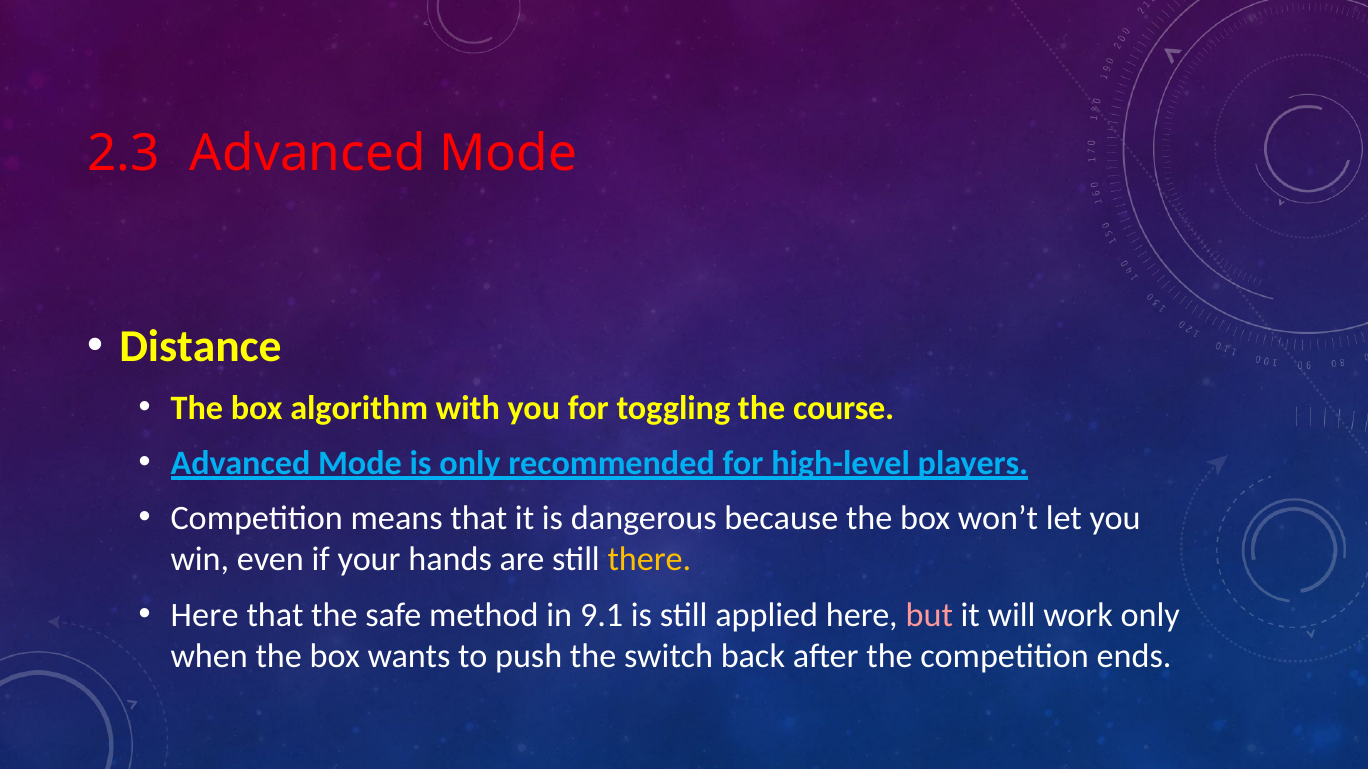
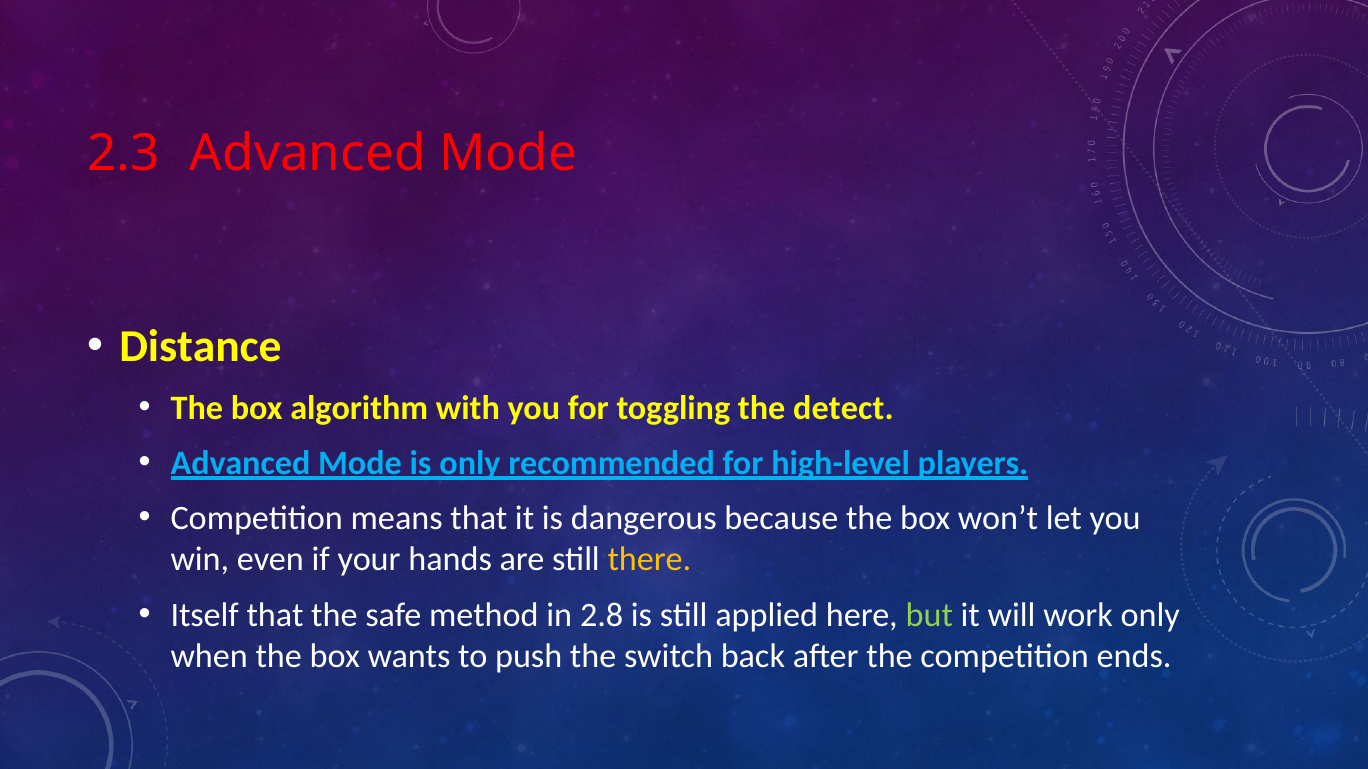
course: course -> detect
Here at (205, 615): Here -> Itself
9.1: 9.1 -> 2.8
but colour: pink -> light green
